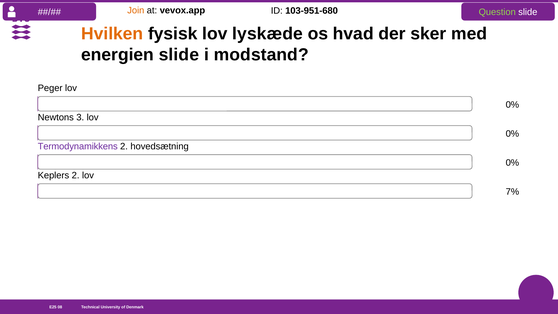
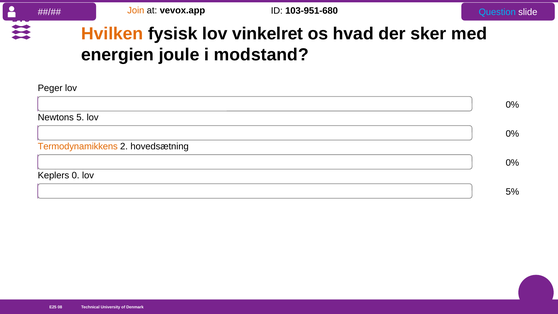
Question colour: light green -> light blue
lyskæde: lyskæde -> vinkelret
energien slide: slide -> joule
3: 3 -> 5
Termodynamikkens colour: purple -> orange
Keplers 2: 2 -> 0
7%: 7% -> 5%
